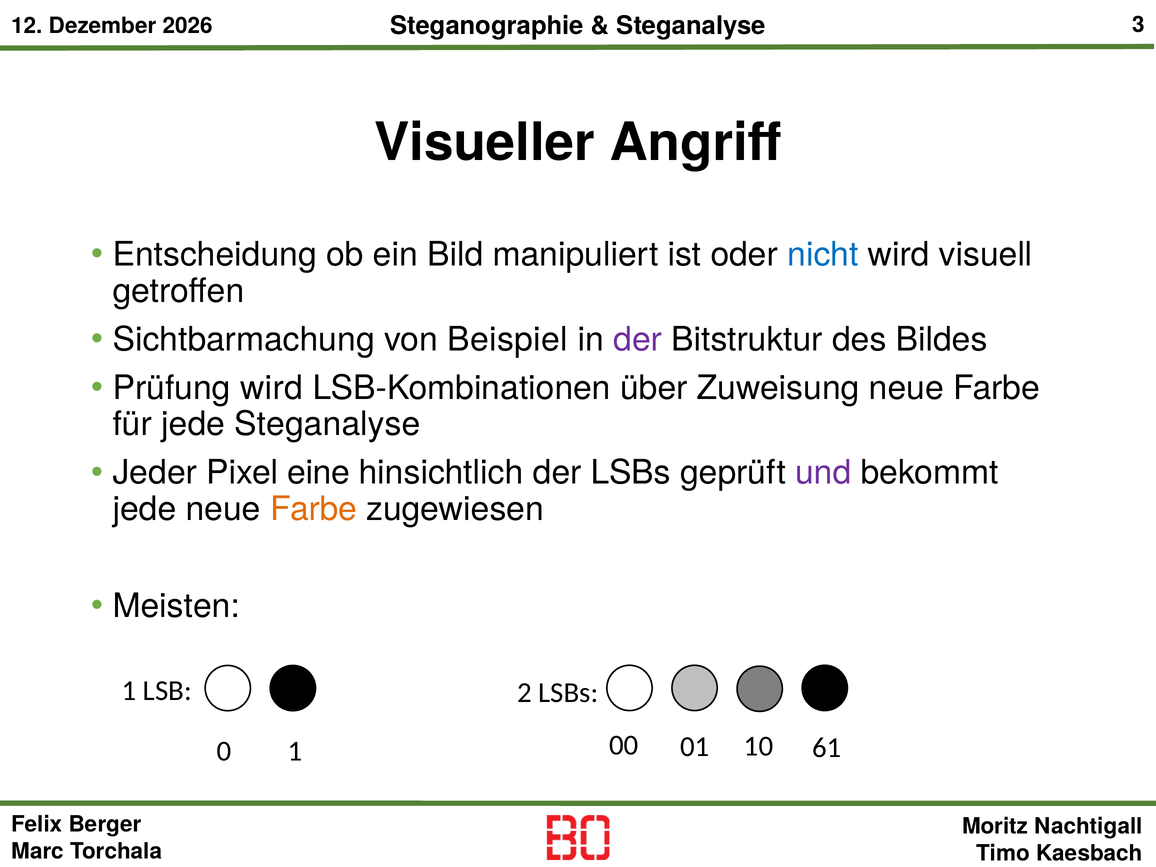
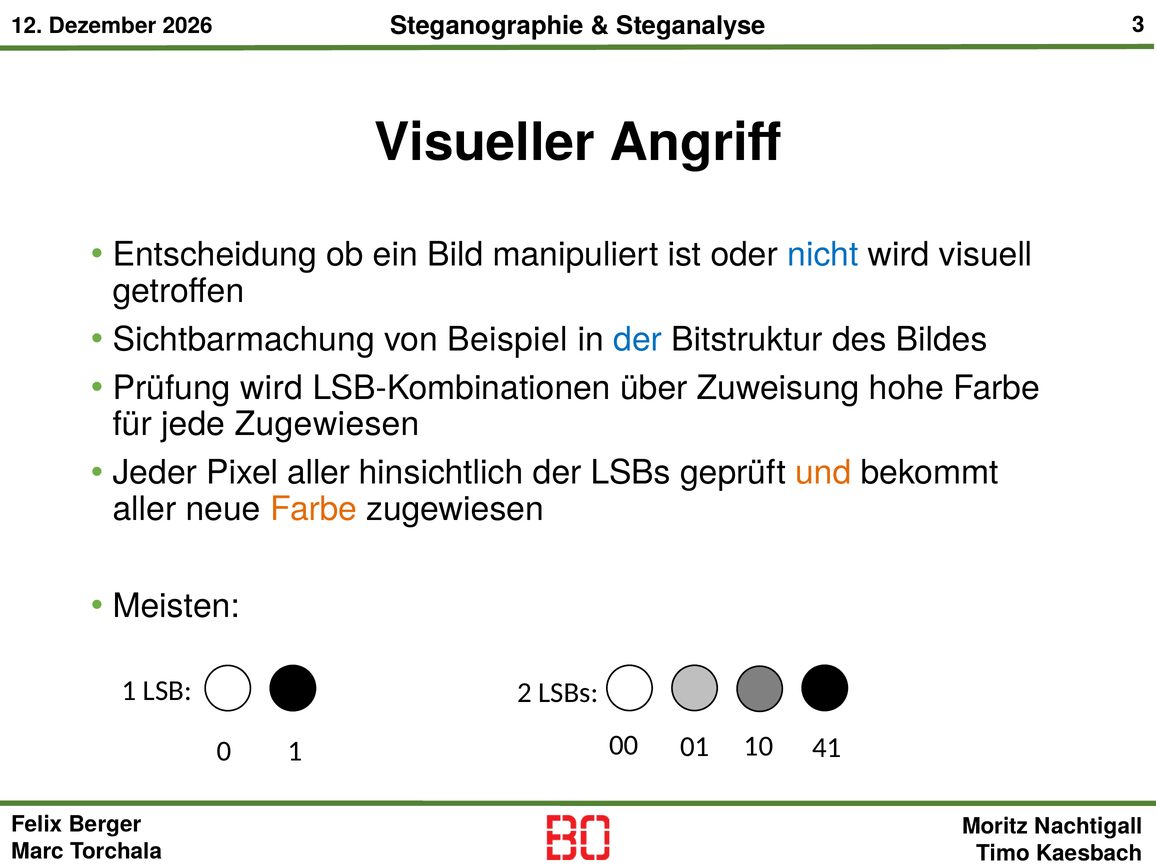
der at (638, 339) colour: purple -> blue
Zuweisung neue: neue -> hohe
jede Steganalyse: Steganalyse -> Zugewiesen
Pixel eine: eine -> aller
und colour: purple -> orange
jede at (145, 509): jede -> aller
61: 61 -> 41
